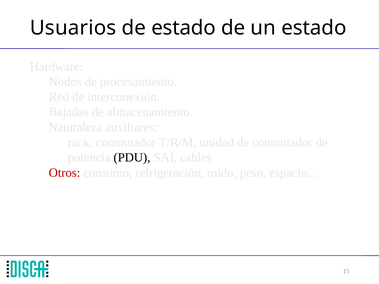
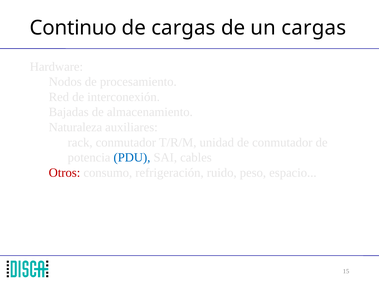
Usuarios: Usuarios -> Continuo
de estado: estado -> cargas
un estado: estado -> cargas
PDU colour: black -> blue
